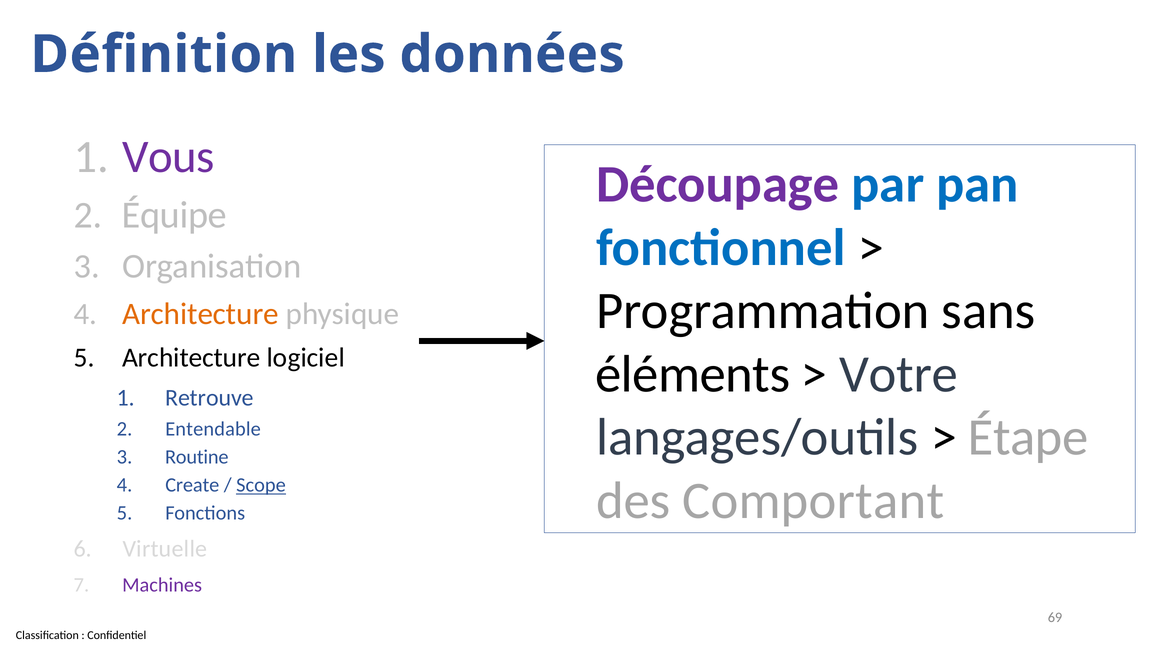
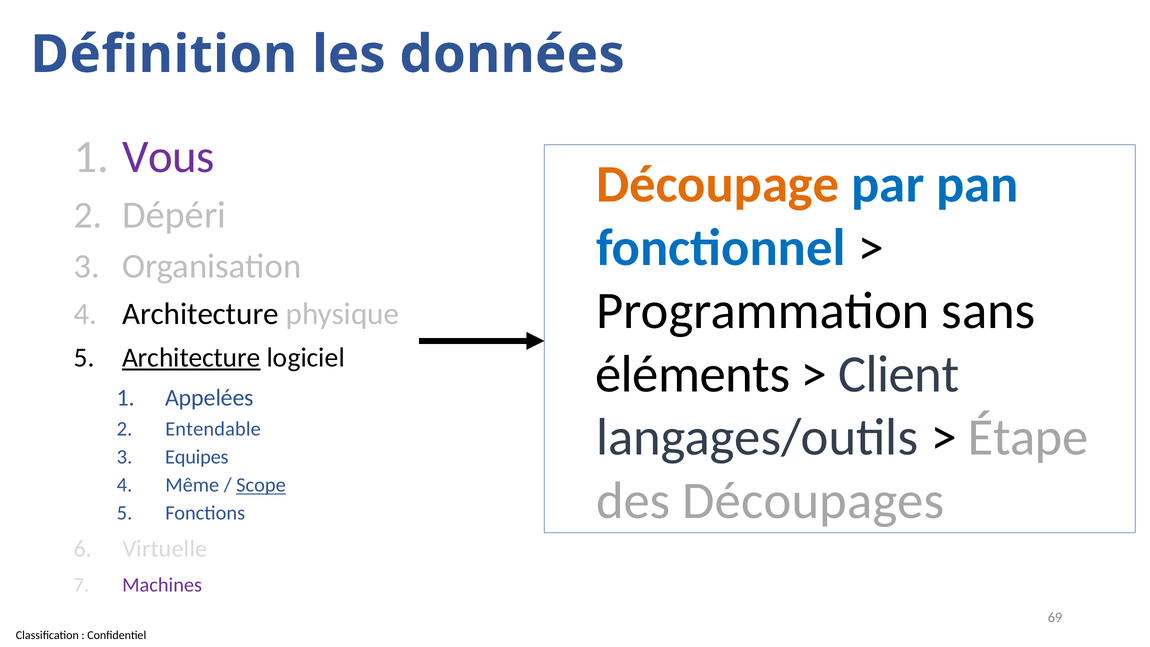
Découpage colour: purple -> orange
Équipe: Équipe -> Dépéri
Architecture at (200, 314) colour: orange -> black
Architecture at (191, 358) underline: none -> present
Votre: Votre -> Client
Retrouve: Retrouve -> Appelées
Routine: Routine -> Equipes
Create: Create -> Même
Comportant: Comportant -> Découpages
